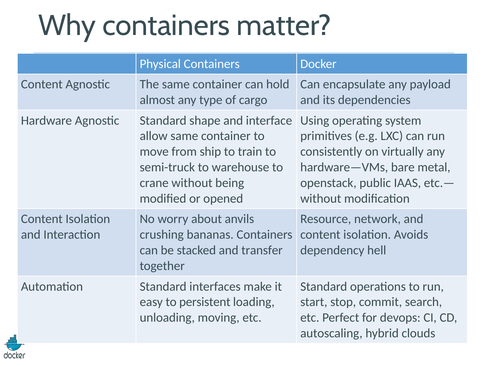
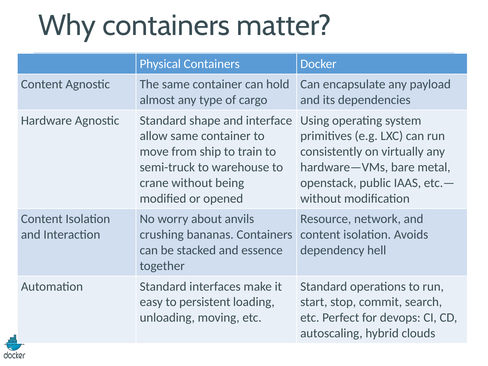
transfer: transfer -> essence
